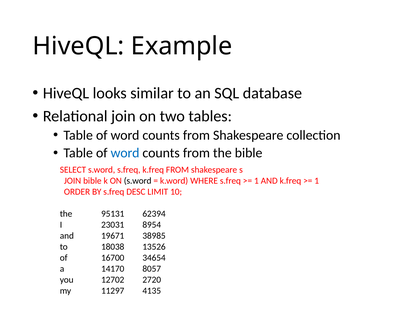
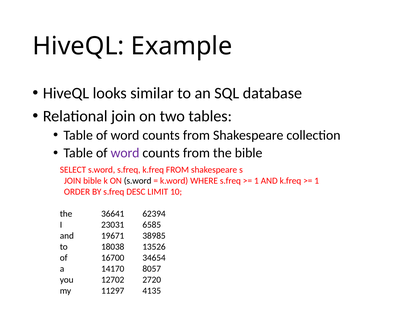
word at (125, 153) colour: blue -> purple
95131: 95131 -> 36641
8954: 8954 -> 6585
